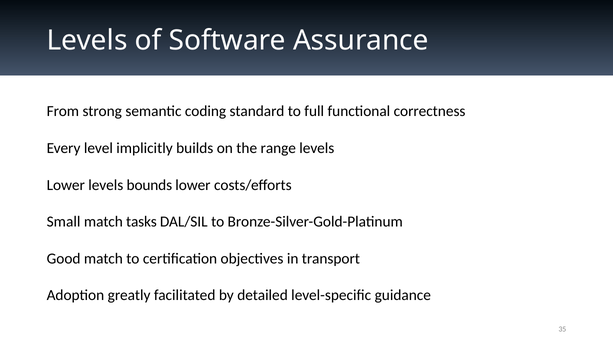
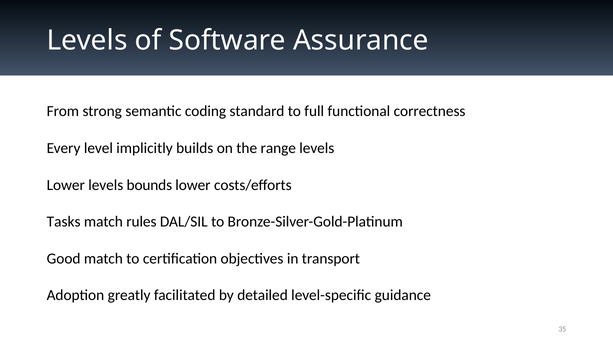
Small: Small -> Tasks
tasks: tasks -> rules
